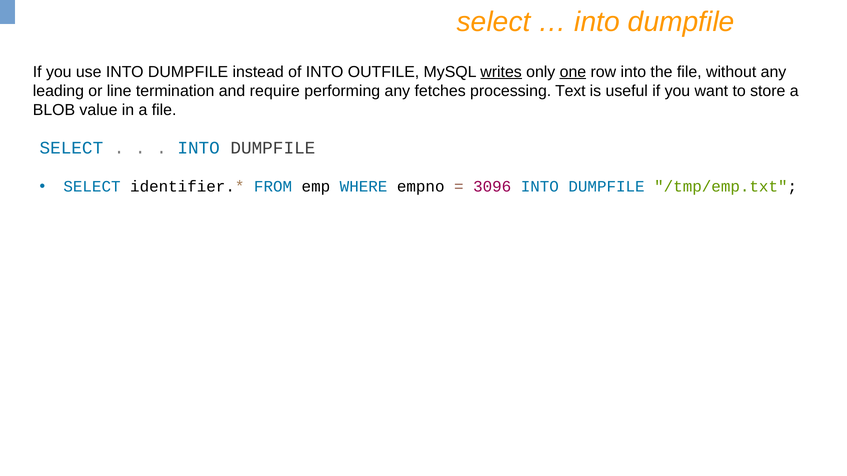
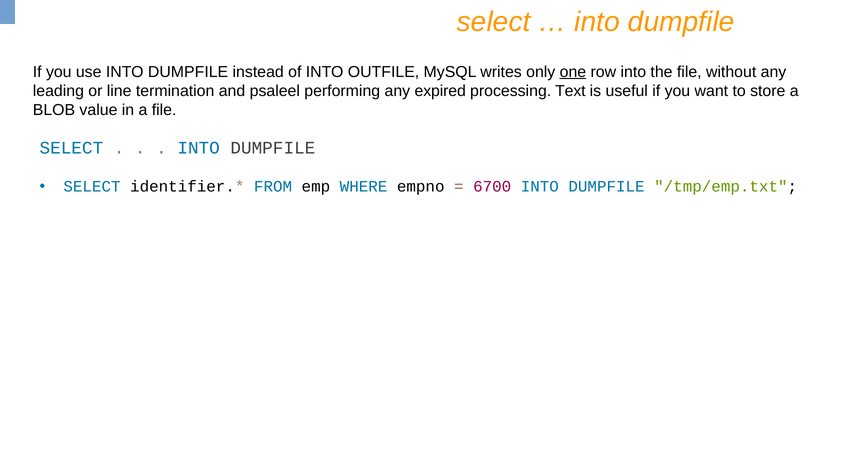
writes underline: present -> none
require: require -> psaleel
fetches: fetches -> expired
3096: 3096 -> 6700
